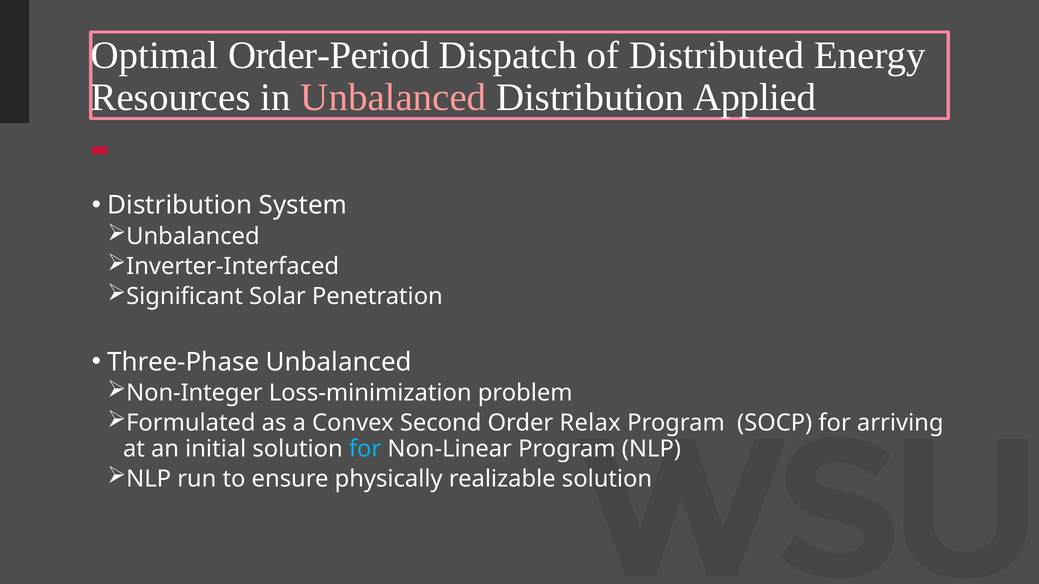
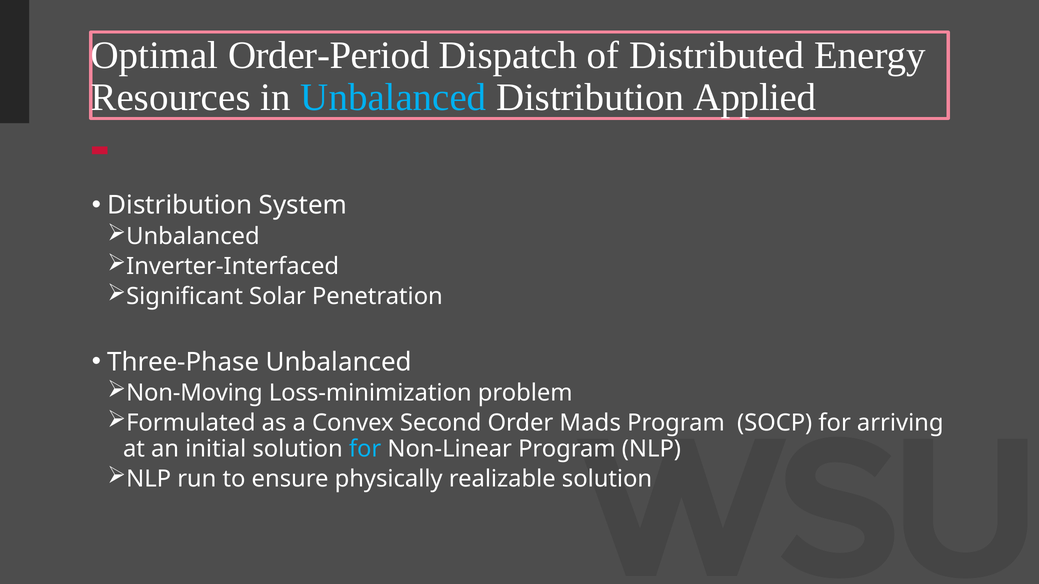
Unbalanced at (393, 97) colour: pink -> light blue
Non-Integer: Non-Integer -> Non-Moving
Relax: Relax -> Mads
